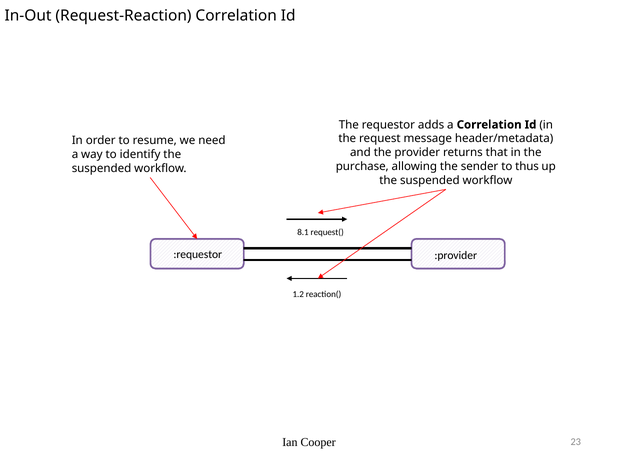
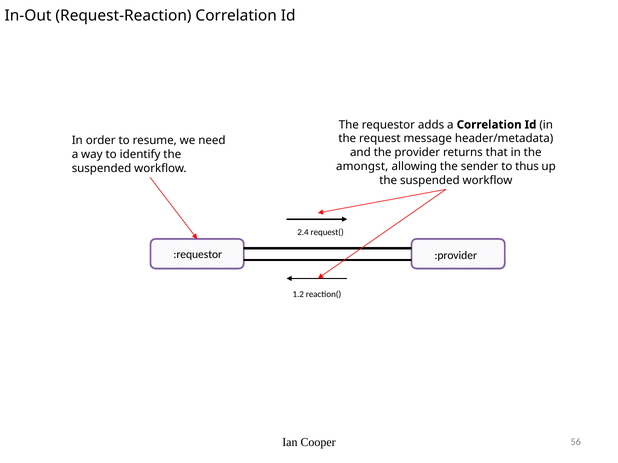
purchase: purchase -> amongst
8.1: 8.1 -> 2.4
23: 23 -> 56
